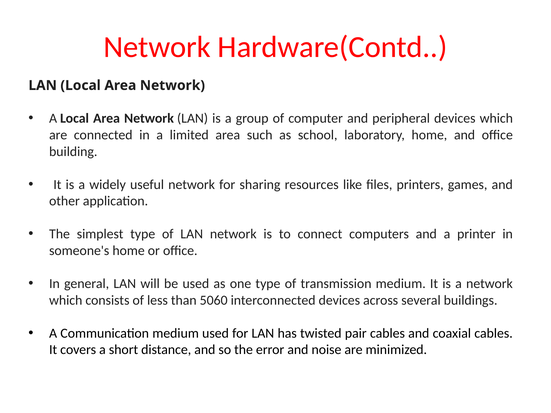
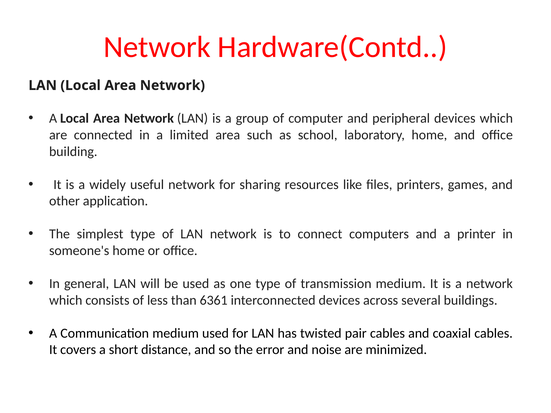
5060: 5060 -> 6361
